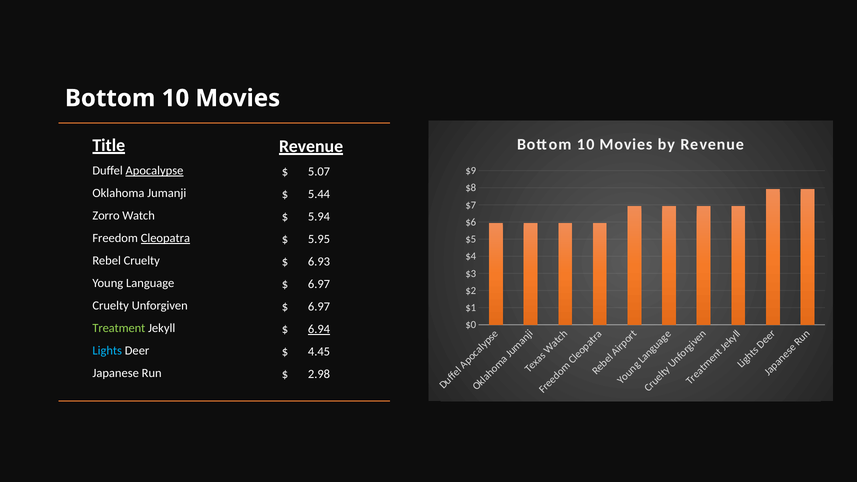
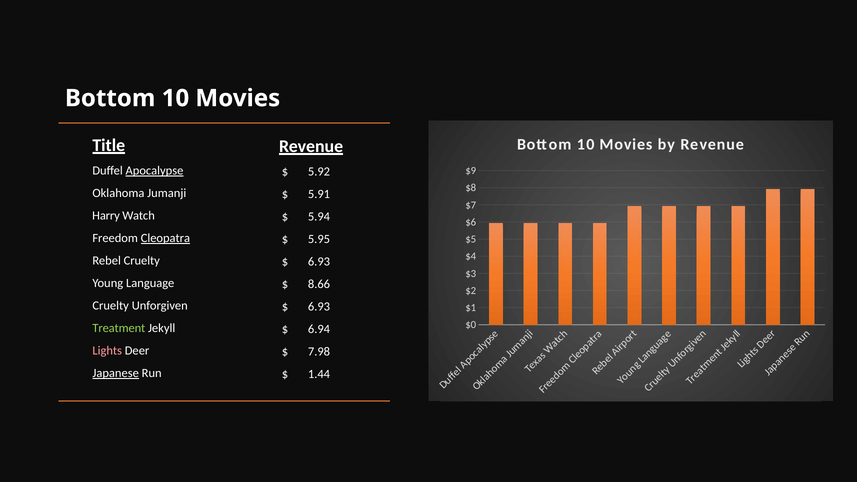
5.07: 5.07 -> 5.92
5.44: 5.44 -> 5.91
Zorro: Zorro -> Harry
6.97 at (319, 284): 6.97 -> 8.66
6.97 at (319, 307): 6.97 -> 6.93
6.94 underline: present -> none
Lights colour: light blue -> pink
4.45: 4.45 -> 7.98
Japanese underline: none -> present
2.98: 2.98 -> 1.44
